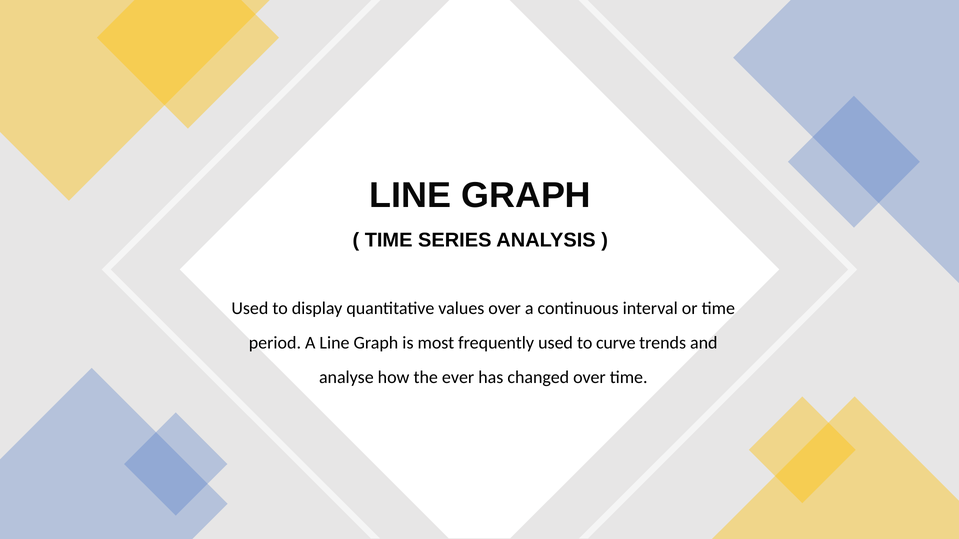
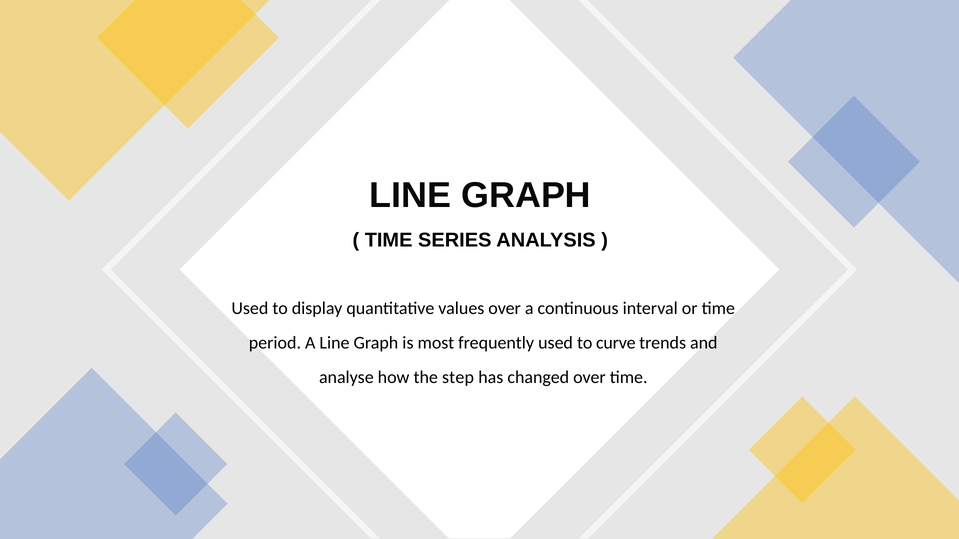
ever: ever -> step
